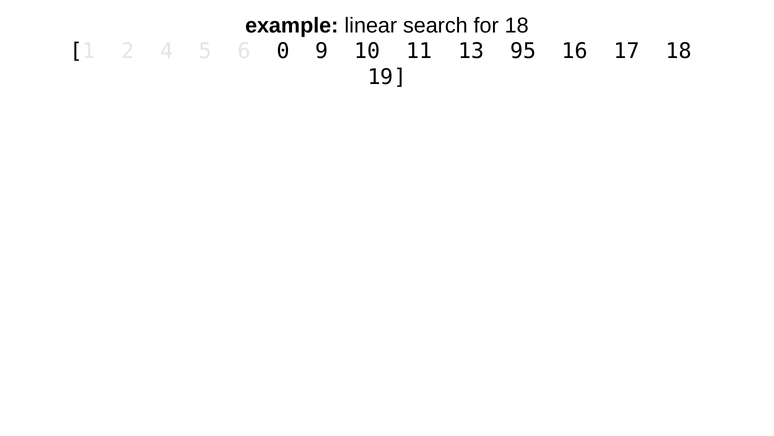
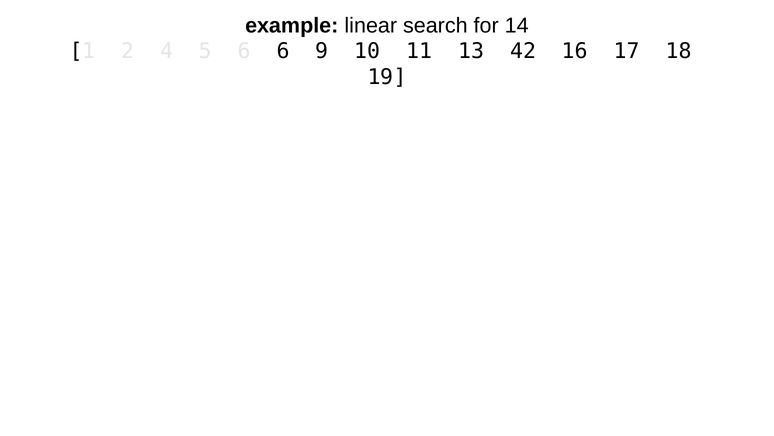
for 18: 18 -> 14
6 0: 0 -> 6
95: 95 -> 42
